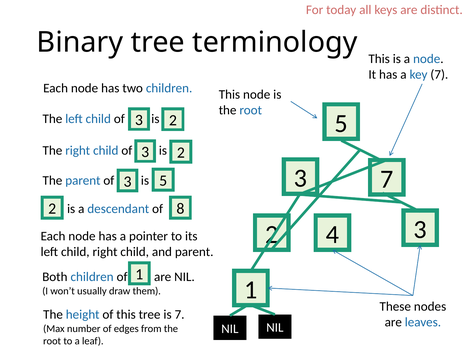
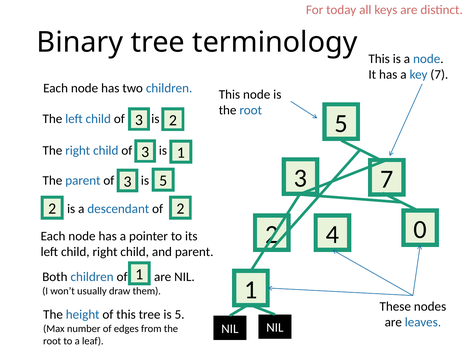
2 at (181, 153): 2 -> 1
2 8: 8 -> 2
3 at (420, 230): 3 -> 0
is 7: 7 -> 5
